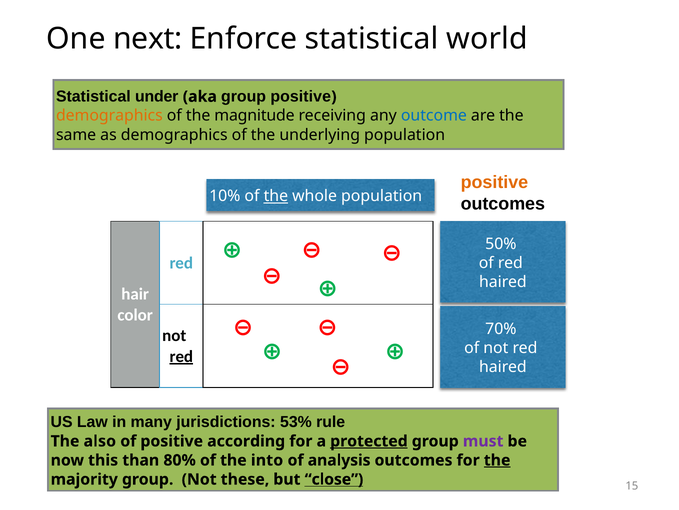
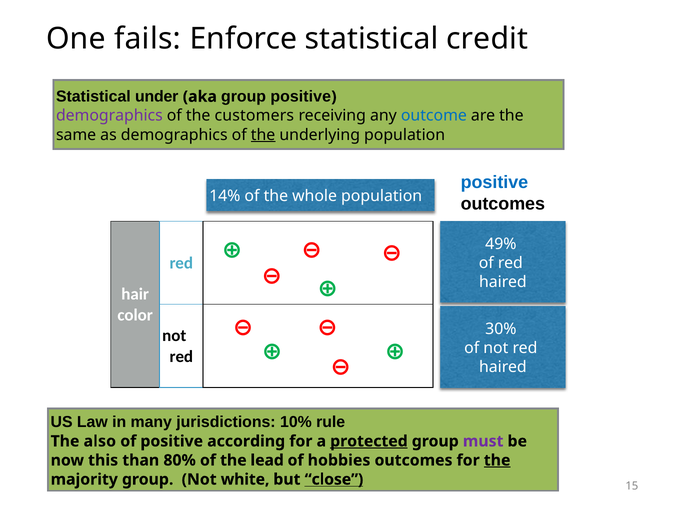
next: next -> fails
world: world -> credit
demographics at (109, 116) colour: orange -> purple
magnitude: magnitude -> customers
the at (263, 135) underline: none -> present
positive at (494, 182) colour: orange -> blue
10%: 10% -> 14%
the at (276, 196) underline: present -> none
50%: 50% -> 49%
70%: 70% -> 30%
red at (181, 356) underline: present -> none
53%: 53% -> 10%
into: into -> lead
analysis: analysis -> hobbies
these: these -> white
